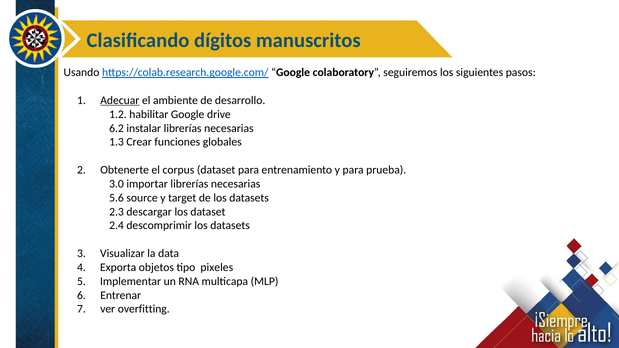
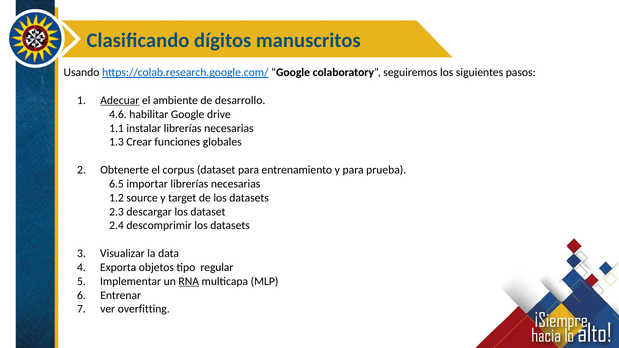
1.2: 1.2 -> 4.6
6.2: 6.2 -> 1.1
3.0: 3.0 -> 6.5
5.6: 5.6 -> 1.2
pixeles: pixeles -> regular
RNA underline: none -> present
